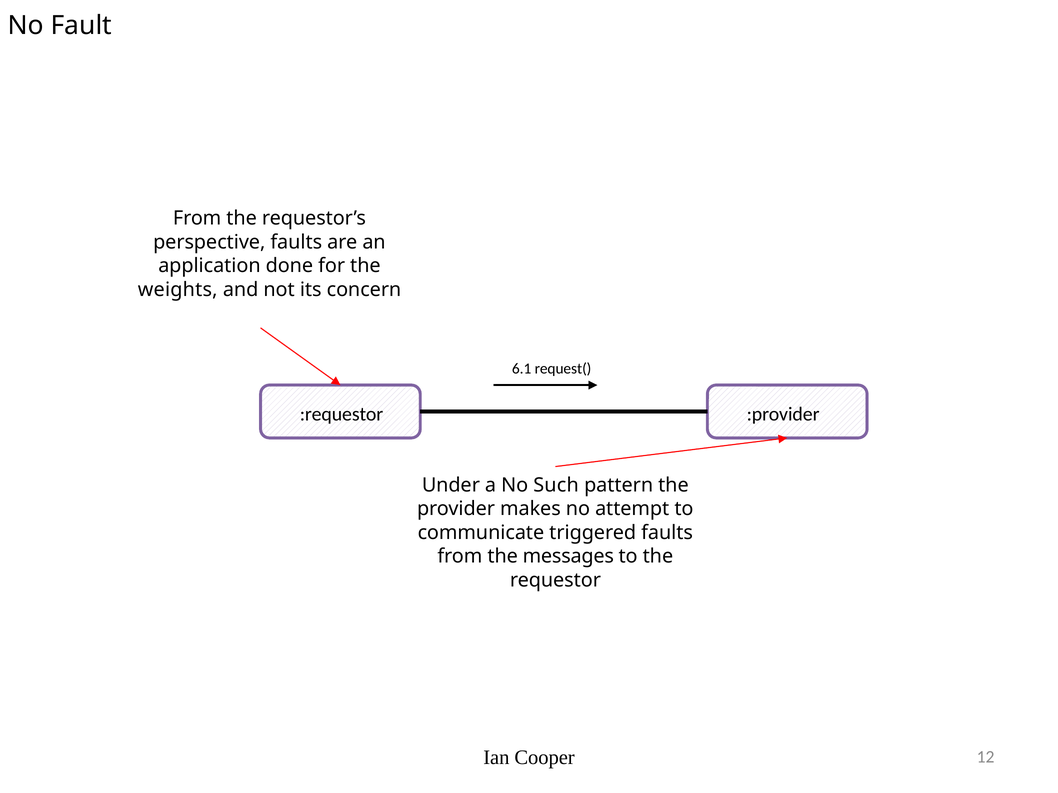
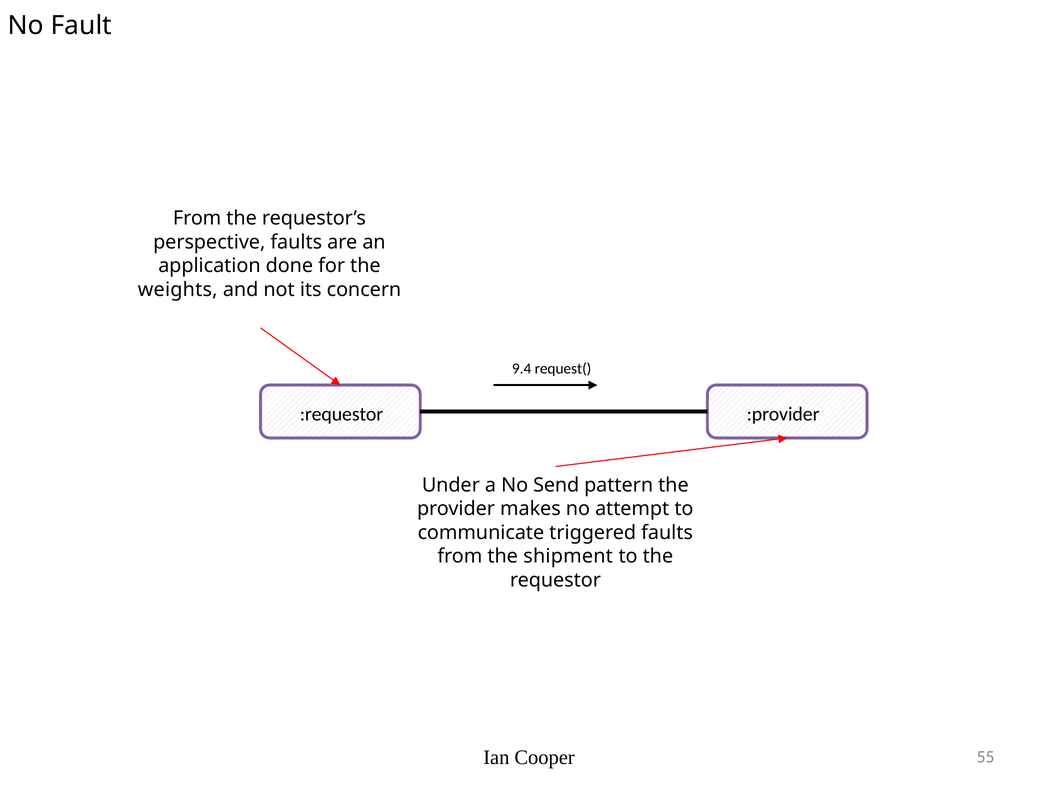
6.1: 6.1 -> 9.4
Such: Such -> Send
messages: messages -> shipment
12: 12 -> 55
